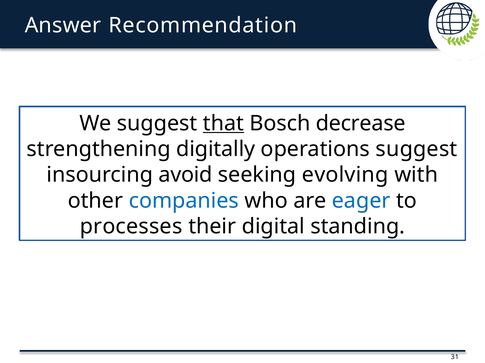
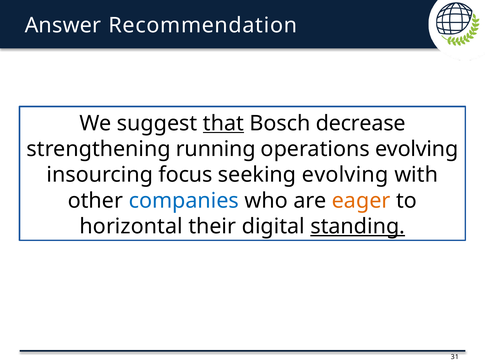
digitally: digitally -> running
operations suggest: suggest -> evolving
avoid: avoid -> focus
eager colour: blue -> orange
processes: processes -> horizontal
standing underline: none -> present
